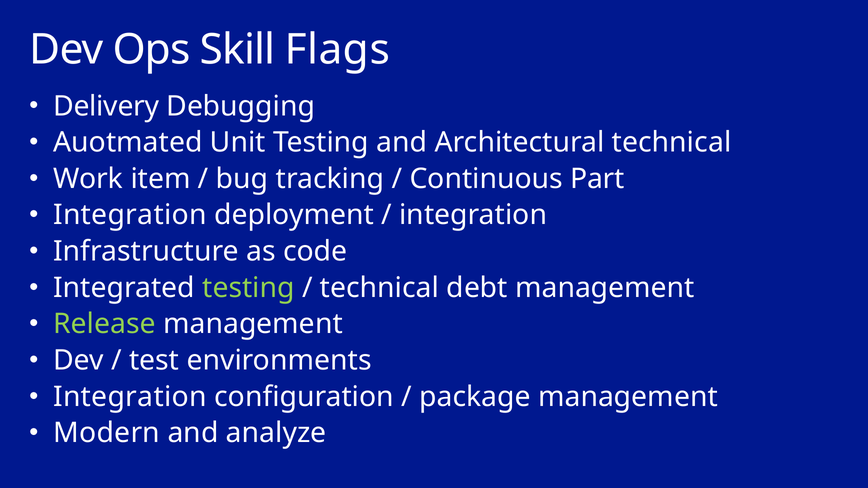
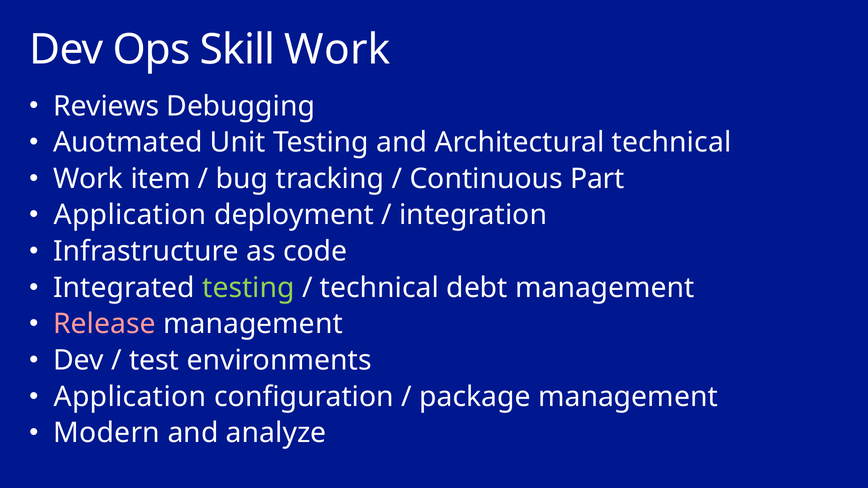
Skill Flags: Flags -> Work
Delivery: Delivery -> Reviews
Integration at (130, 215): Integration -> Application
Release colour: light green -> pink
Integration at (130, 397): Integration -> Application
